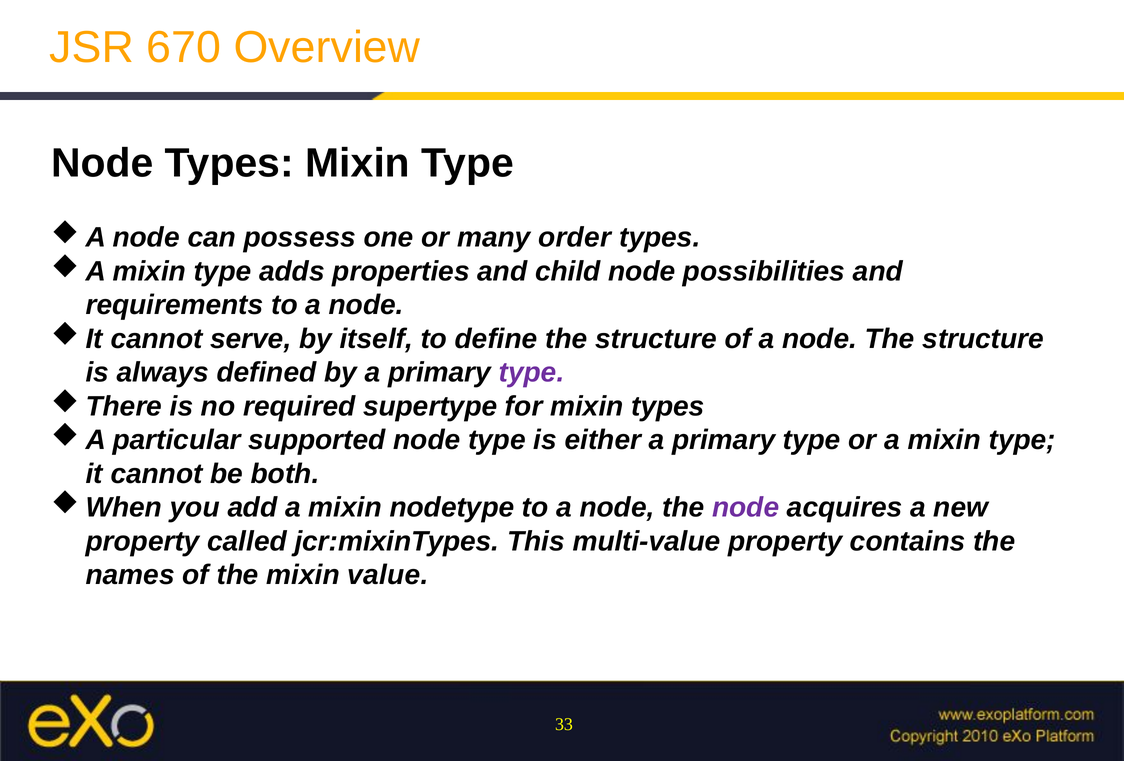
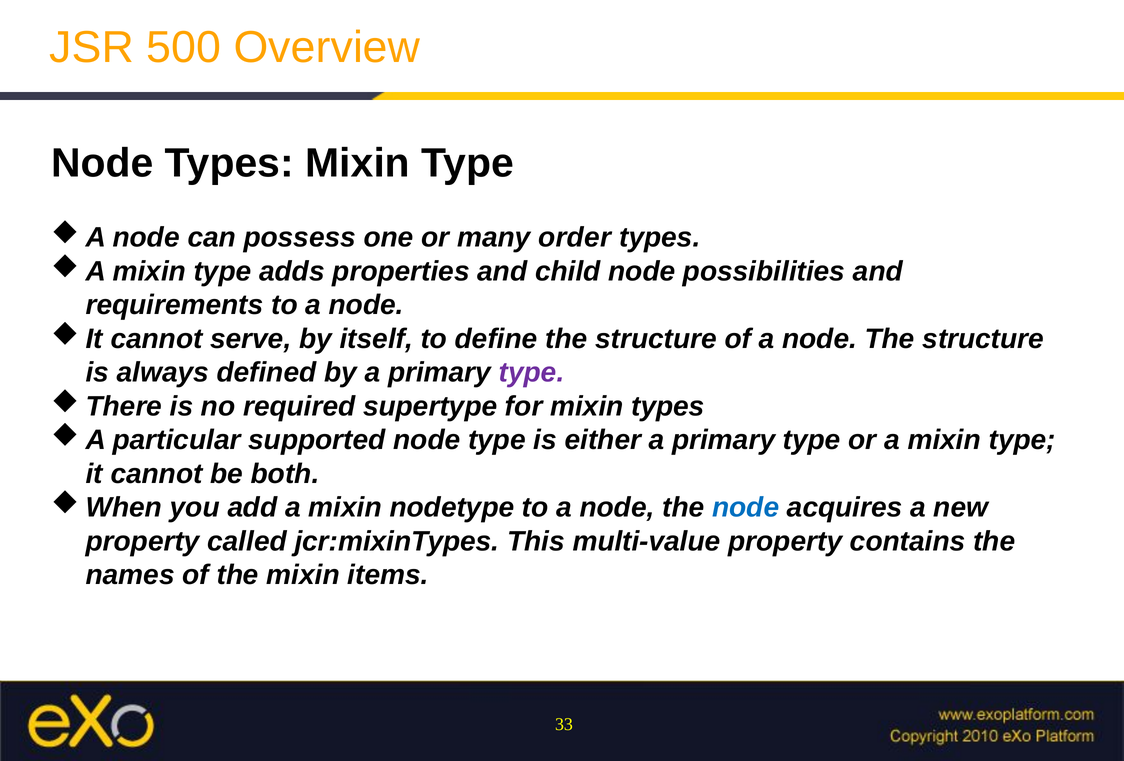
670: 670 -> 500
node at (746, 508) colour: purple -> blue
value: value -> items
